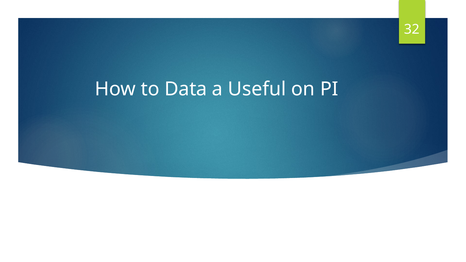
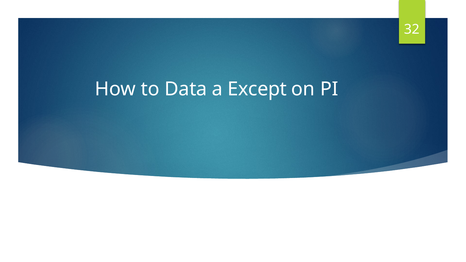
Useful: Useful -> Except
